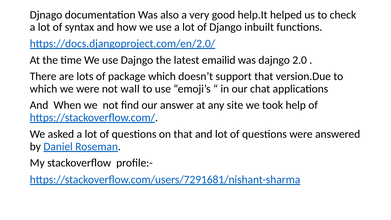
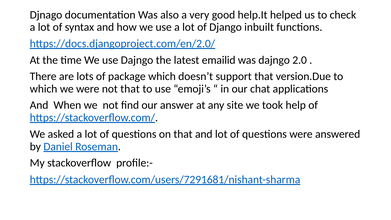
not wall: wall -> that
